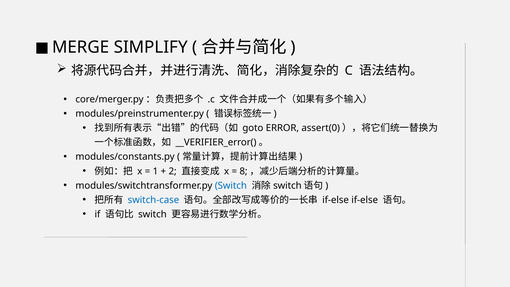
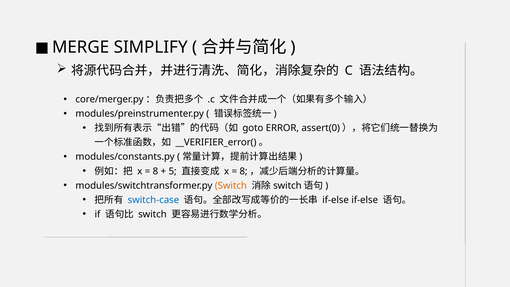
1: 1 -> 8
2: 2 -> 5
Switch at (231, 185) colour: blue -> orange
